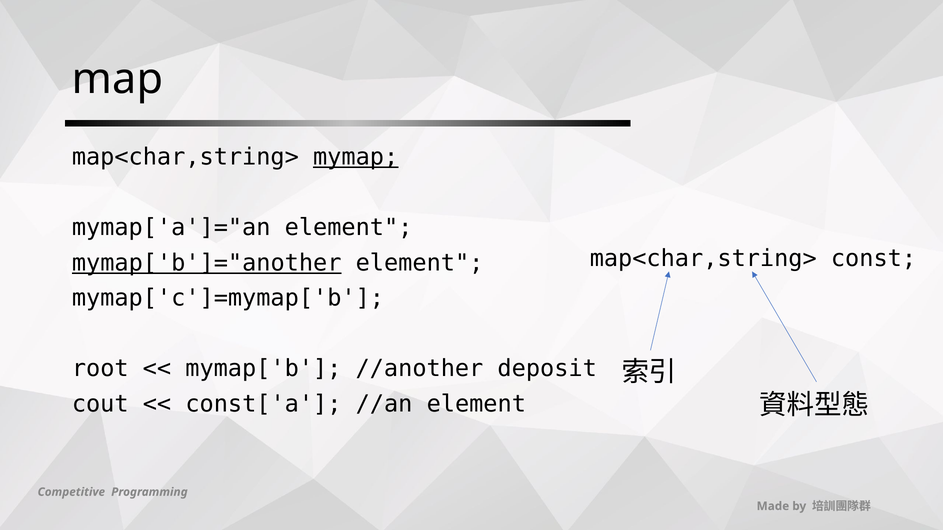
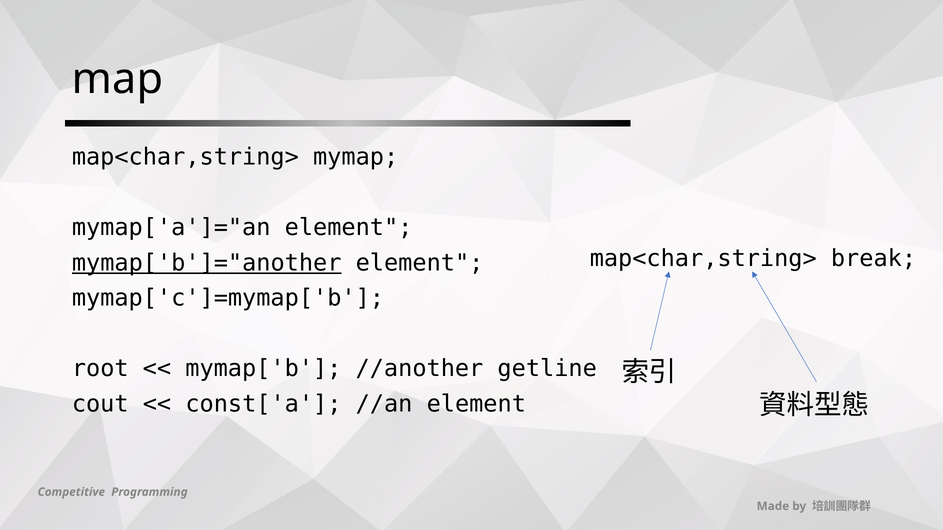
mymap underline: present -> none
const: const -> break
deposit: deposit -> getline
